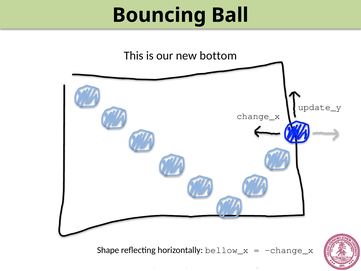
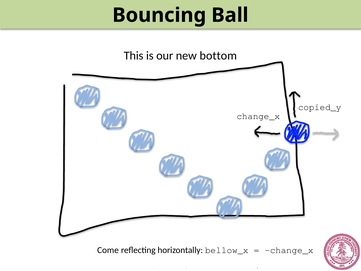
update_y: update_y -> copied_y
Shape: Shape -> Come
